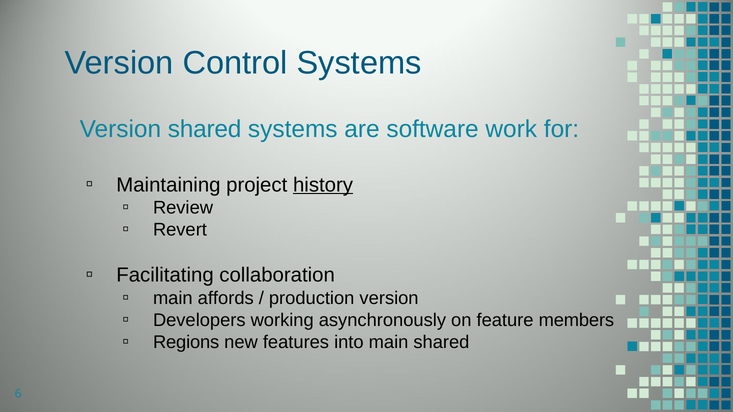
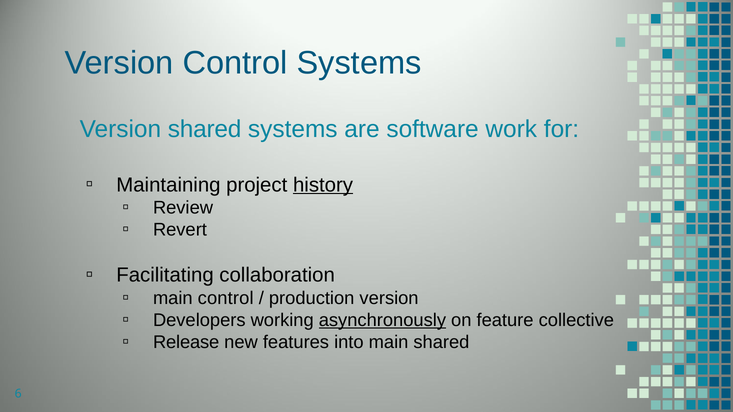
main affords: affords -> control
asynchronously underline: none -> present
members: members -> collective
Regions: Regions -> Release
